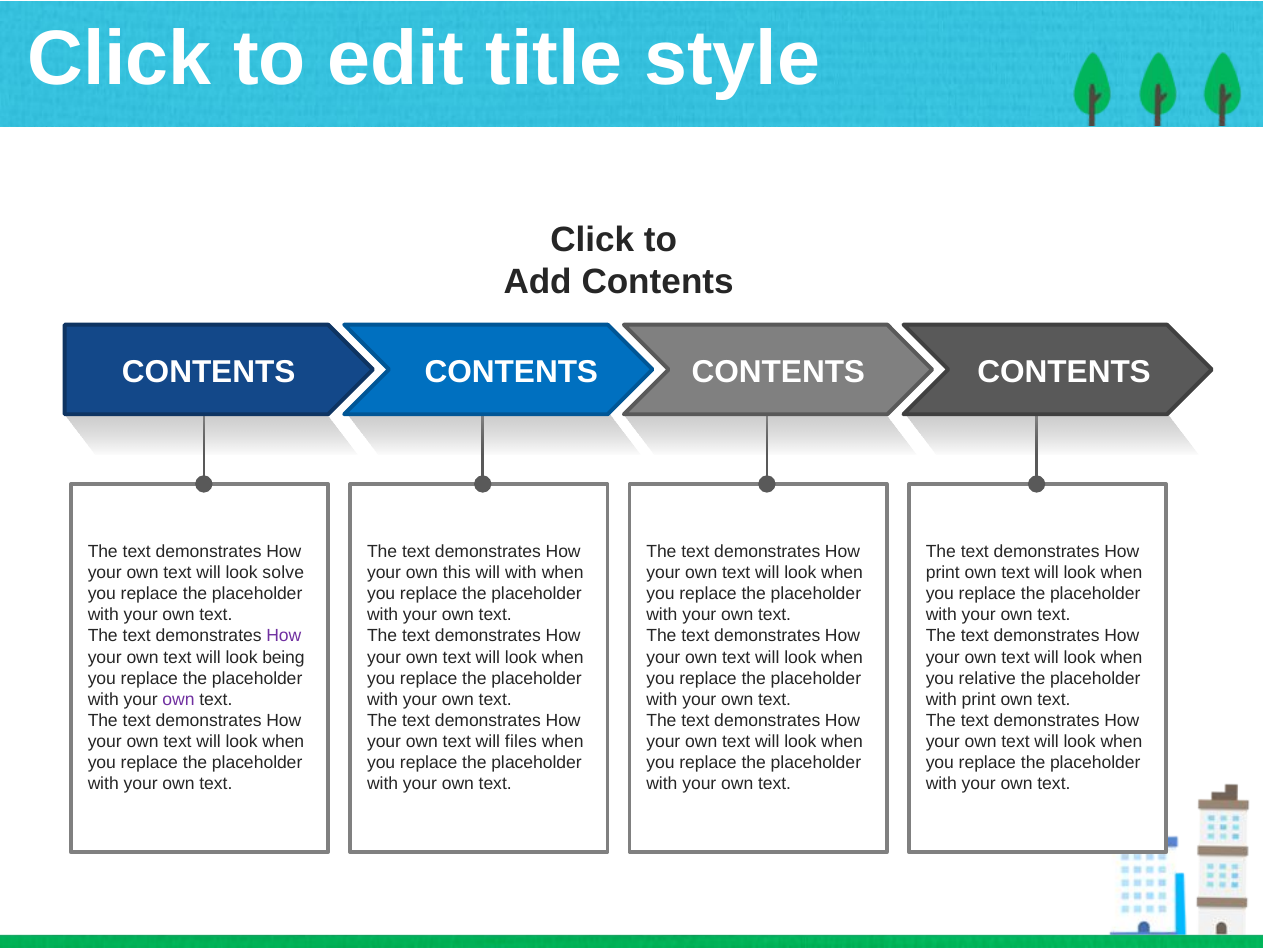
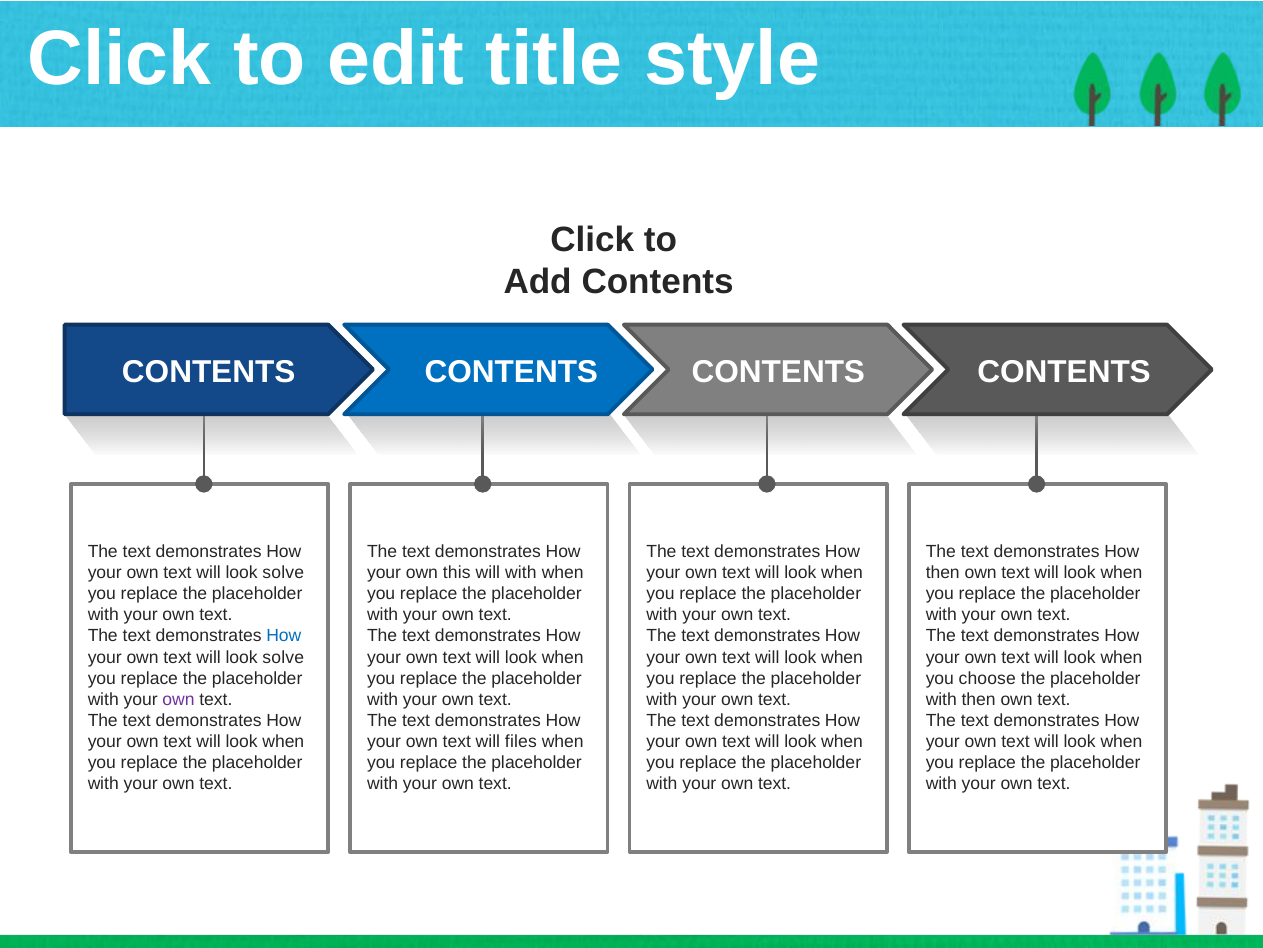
print at (943, 572): print -> then
How at (284, 636) colour: purple -> blue
being at (283, 657): being -> solve
relative: relative -> choose
with print: print -> then
